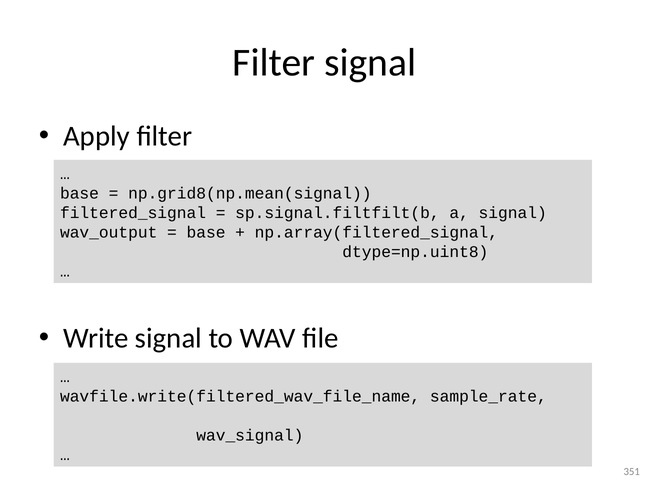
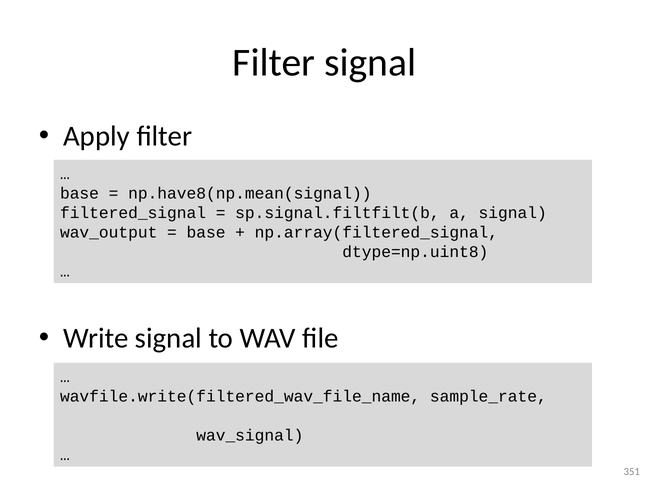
np.grid8(np.mean(signal: np.grid8(np.mean(signal -> np.have8(np.mean(signal
